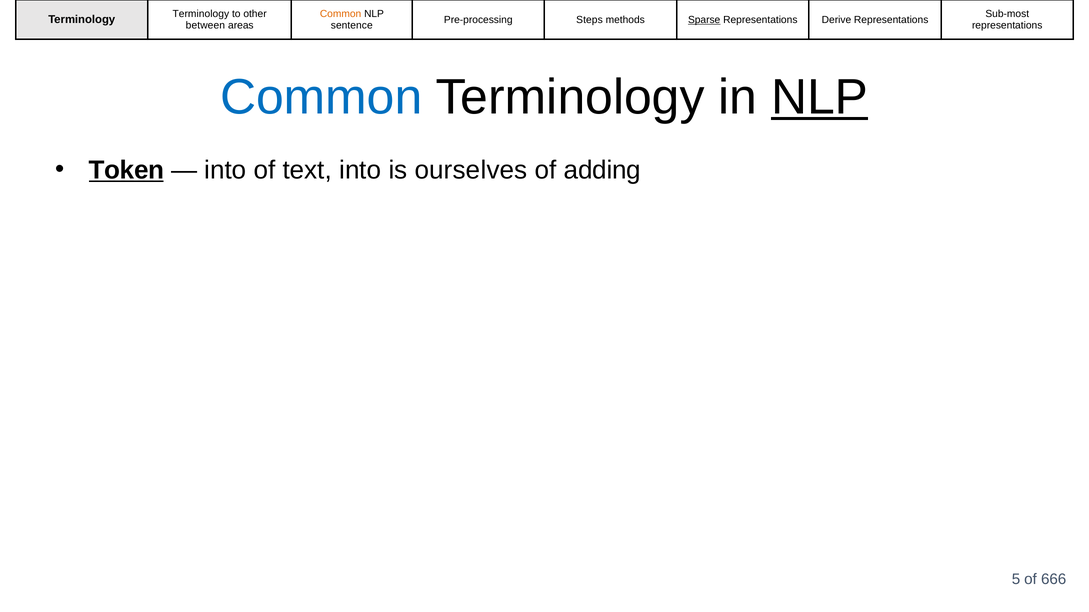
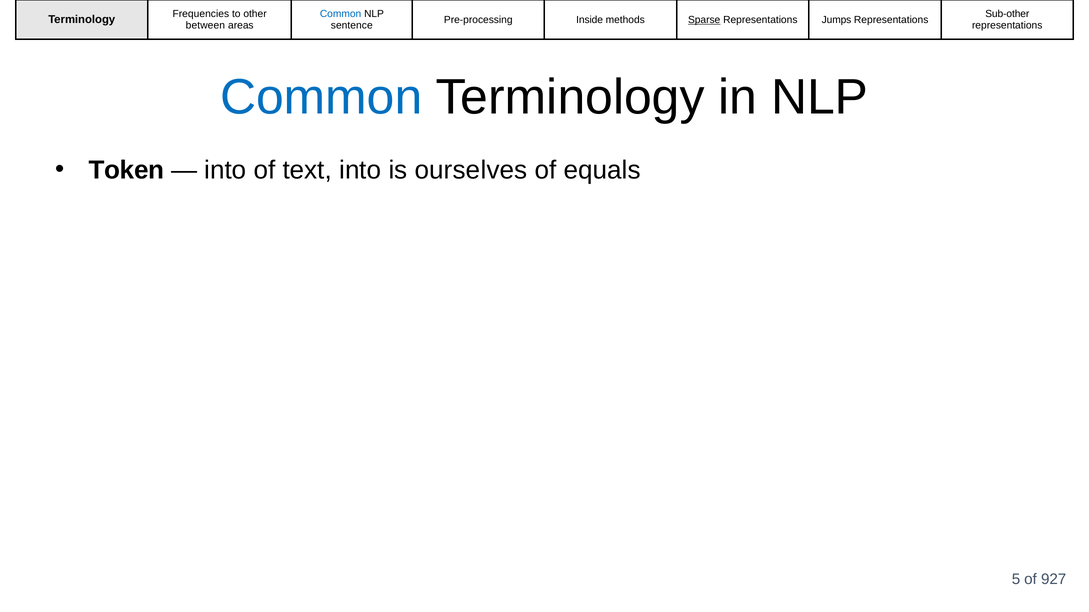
Terminology at (201, 14): Terminology -> Frequencies
Common at (341, 14) colour: orange -> blue
Sub-most: Sub-most -> Sub-other
Steps: Steps -> Inside
Derive: Derive -> Jumps
NLP at (820, 97) underline: present -> none
Token underline: present -> none
adding: adding -> equals
666: 666 -> 927
